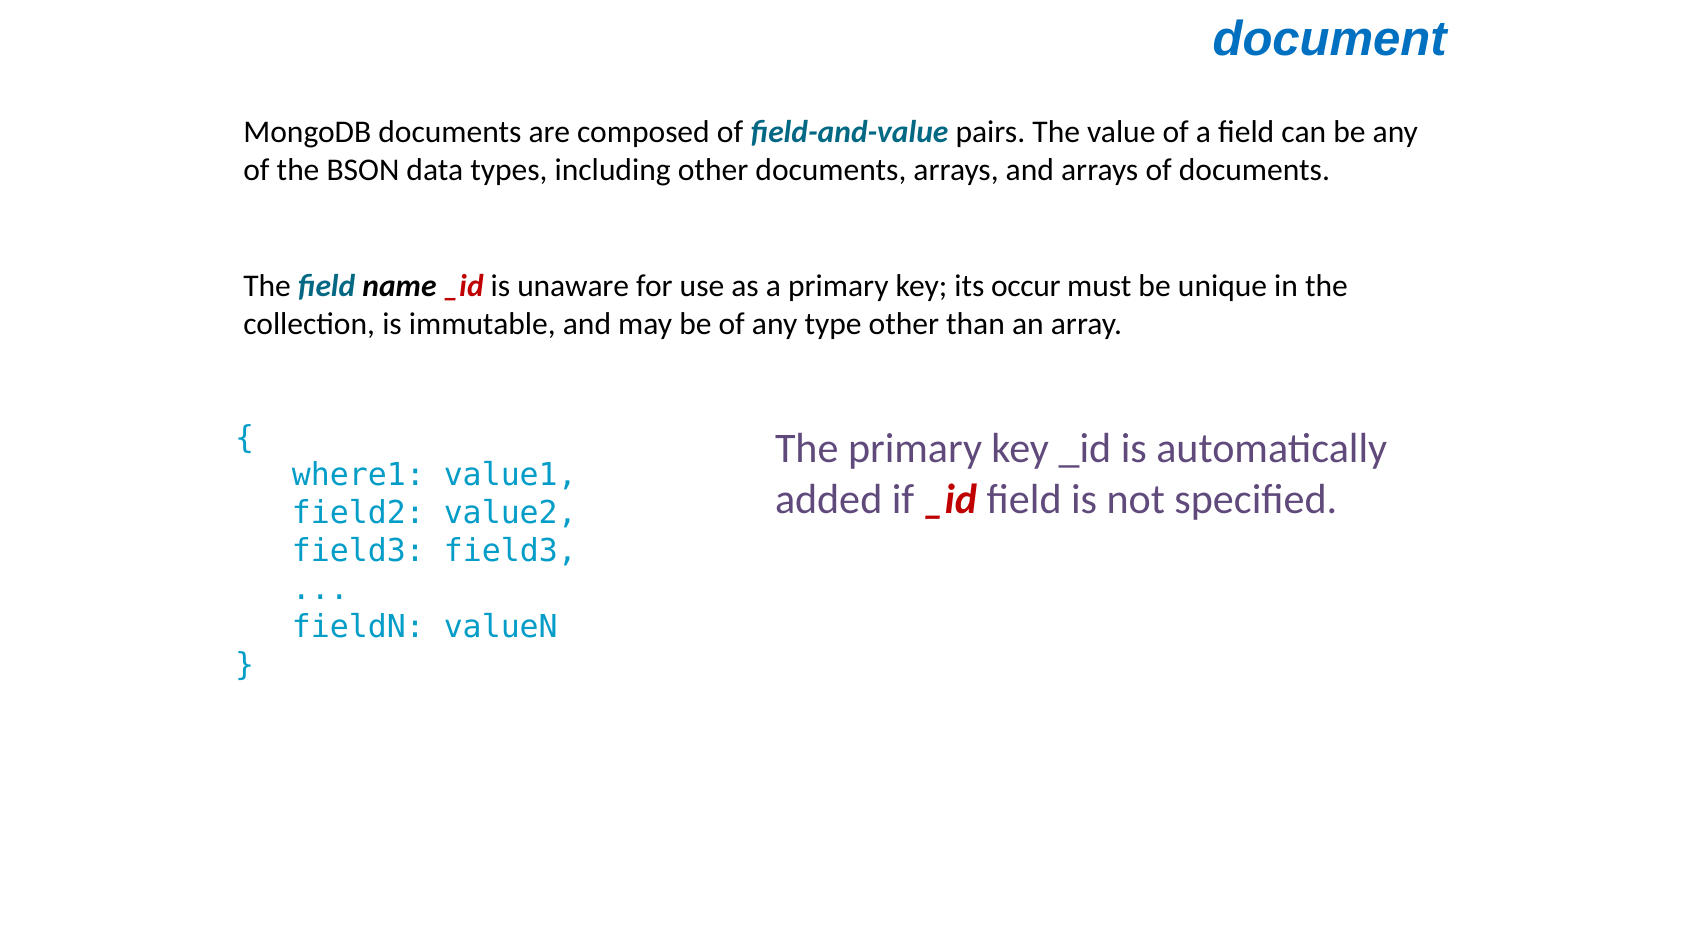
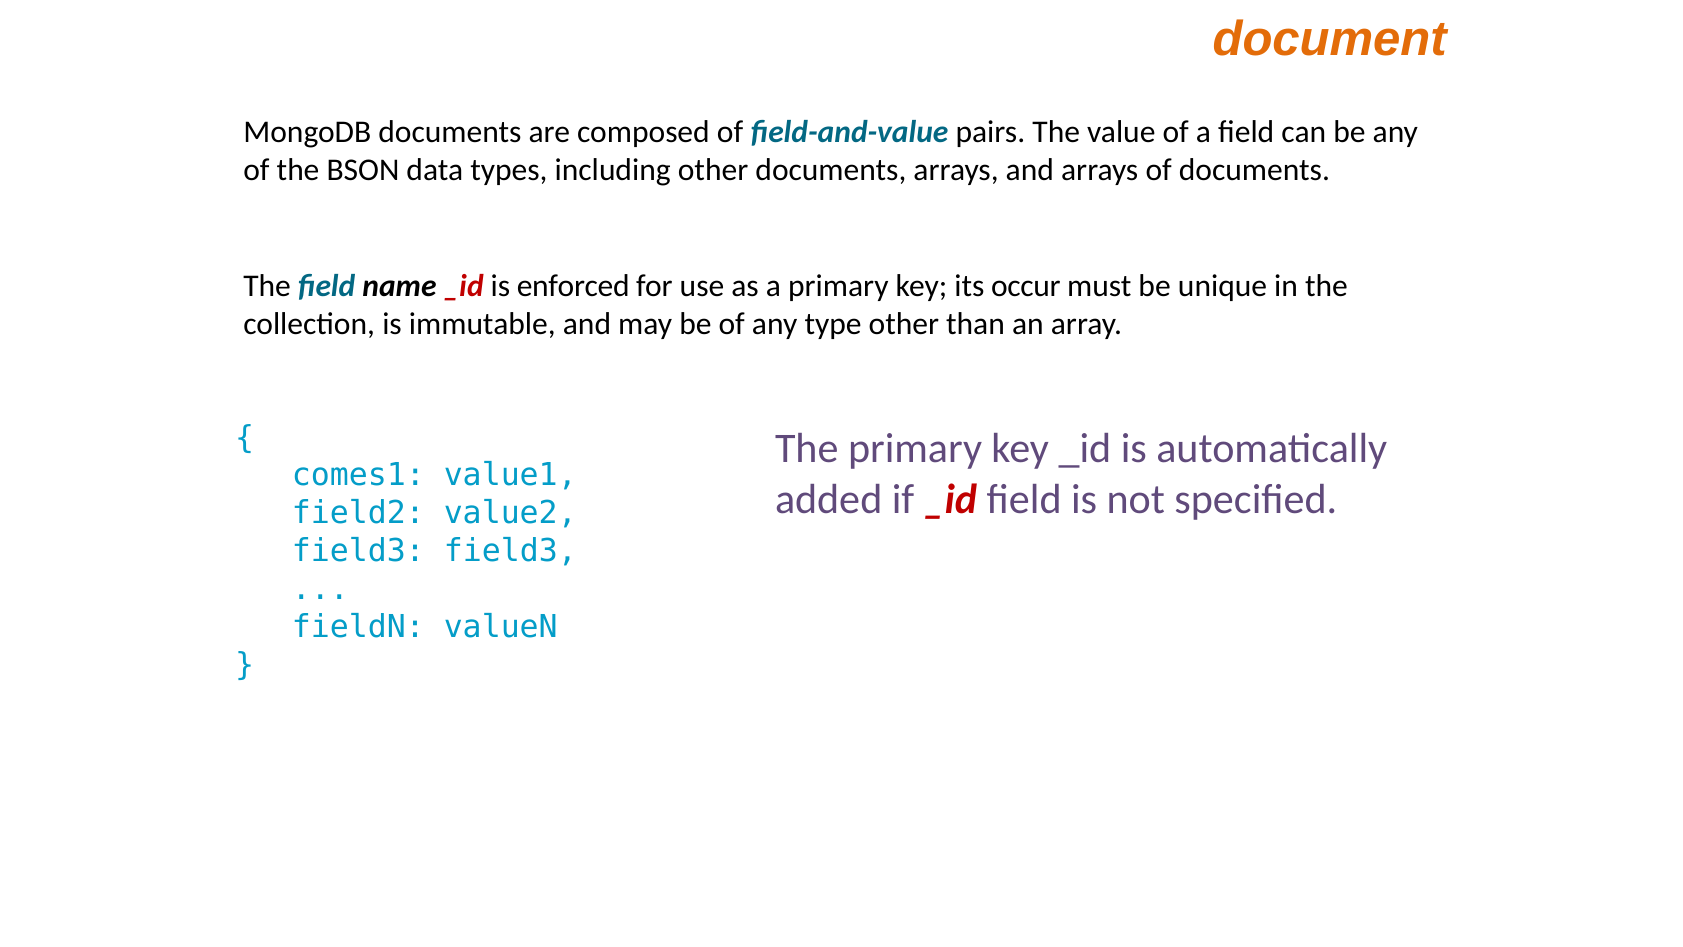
document colour: blue -> orange
unaware: unaware -> enforced
where1: where1 -> comes1
